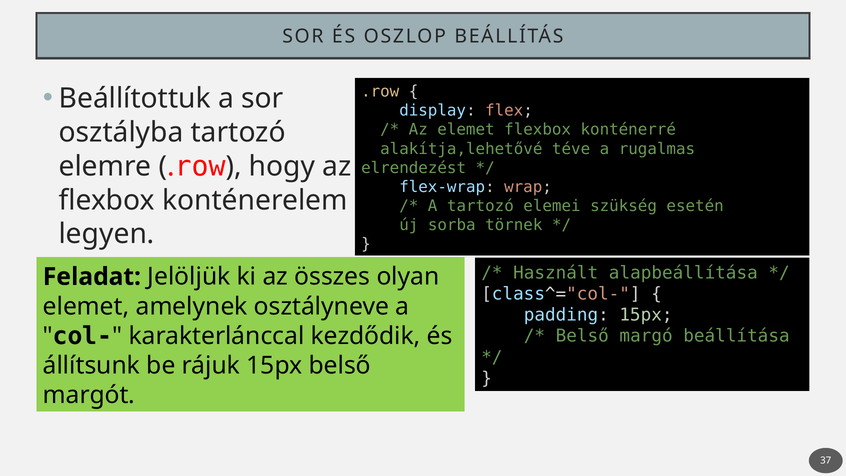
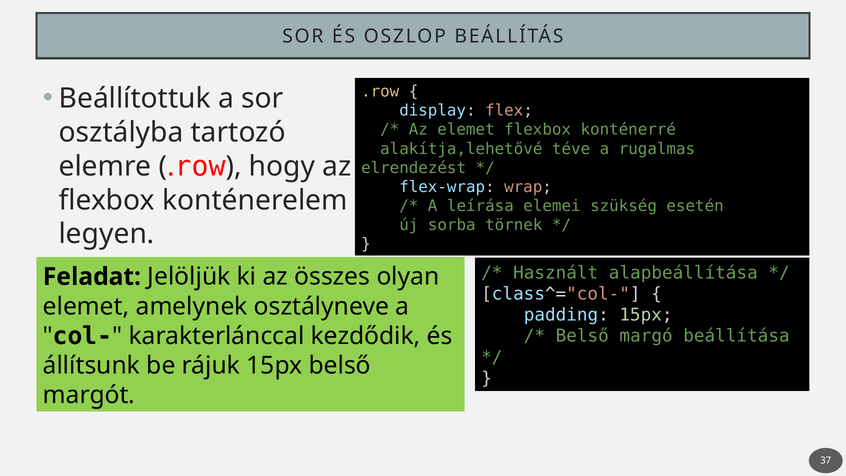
A tartozó: tartozó -> leírása
